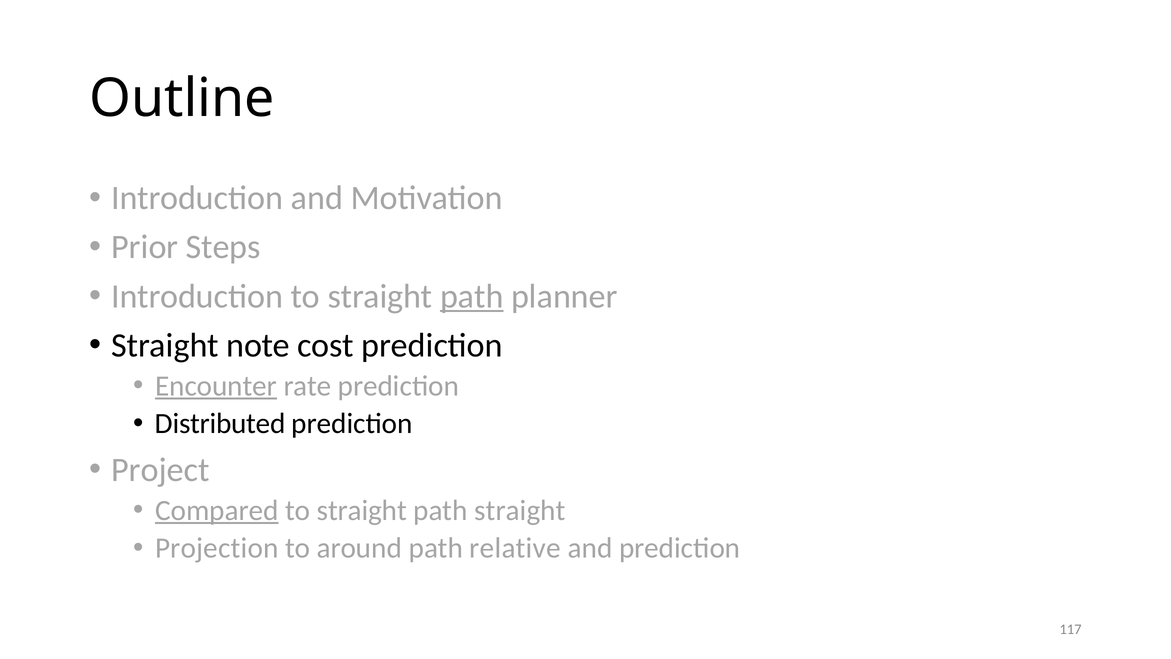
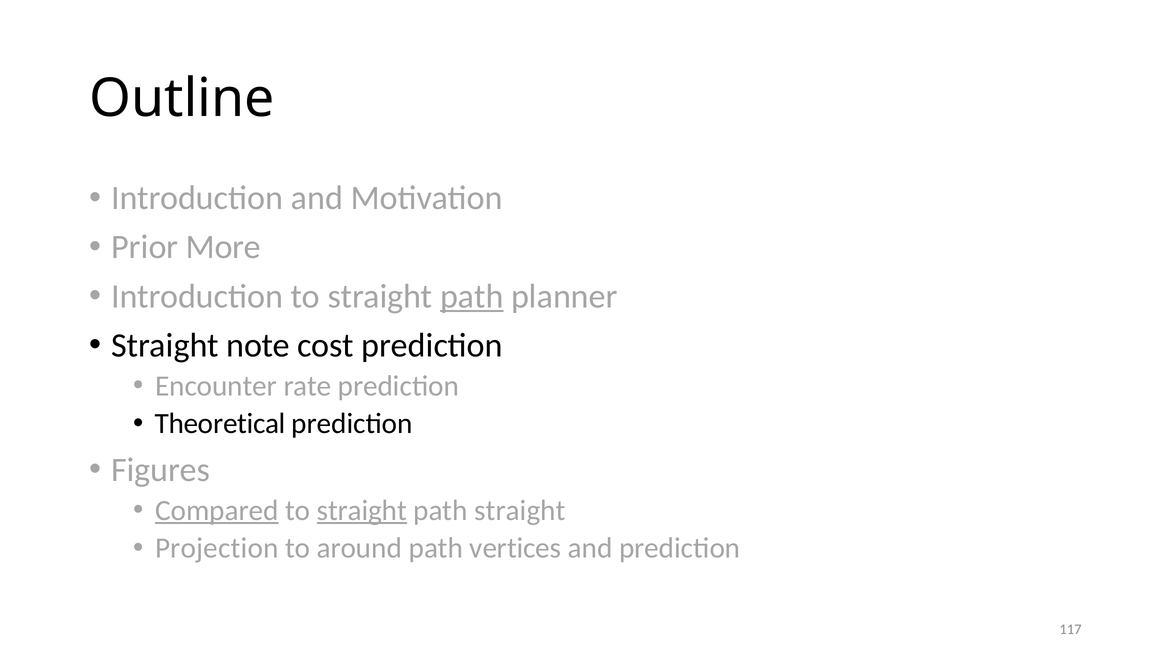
Steps: Steps -> More
Encounter underline: present -> none
Distributed: Distributed -> Theoretical
Project: Project -> Figures
straight at (362, 510) underline: none -> present
relative: relative -> vertices
